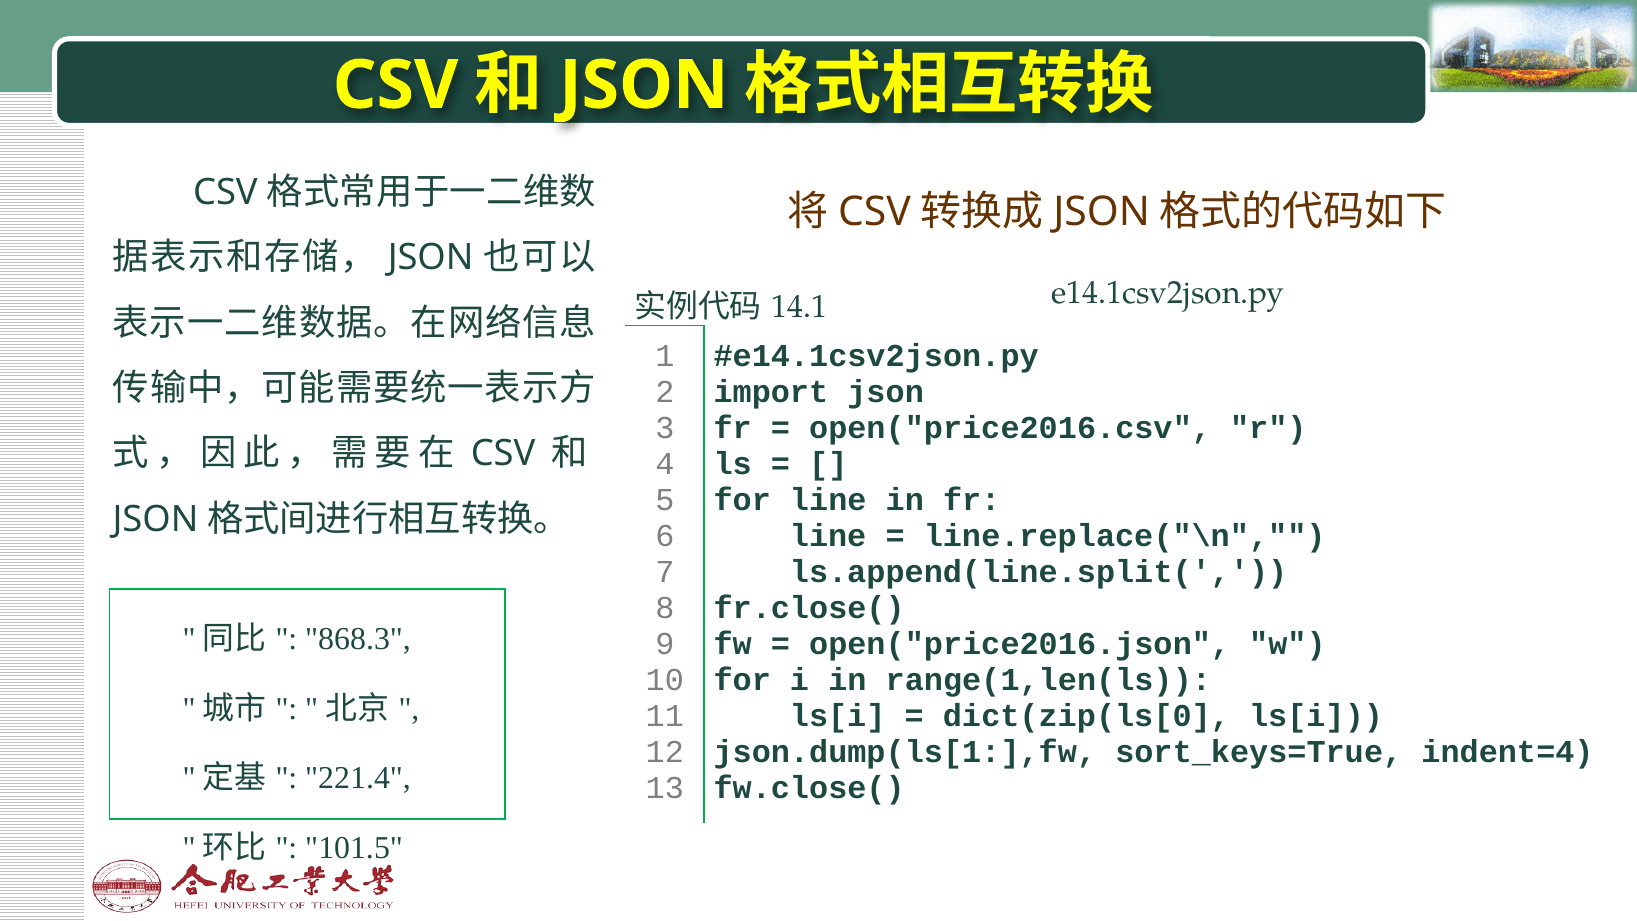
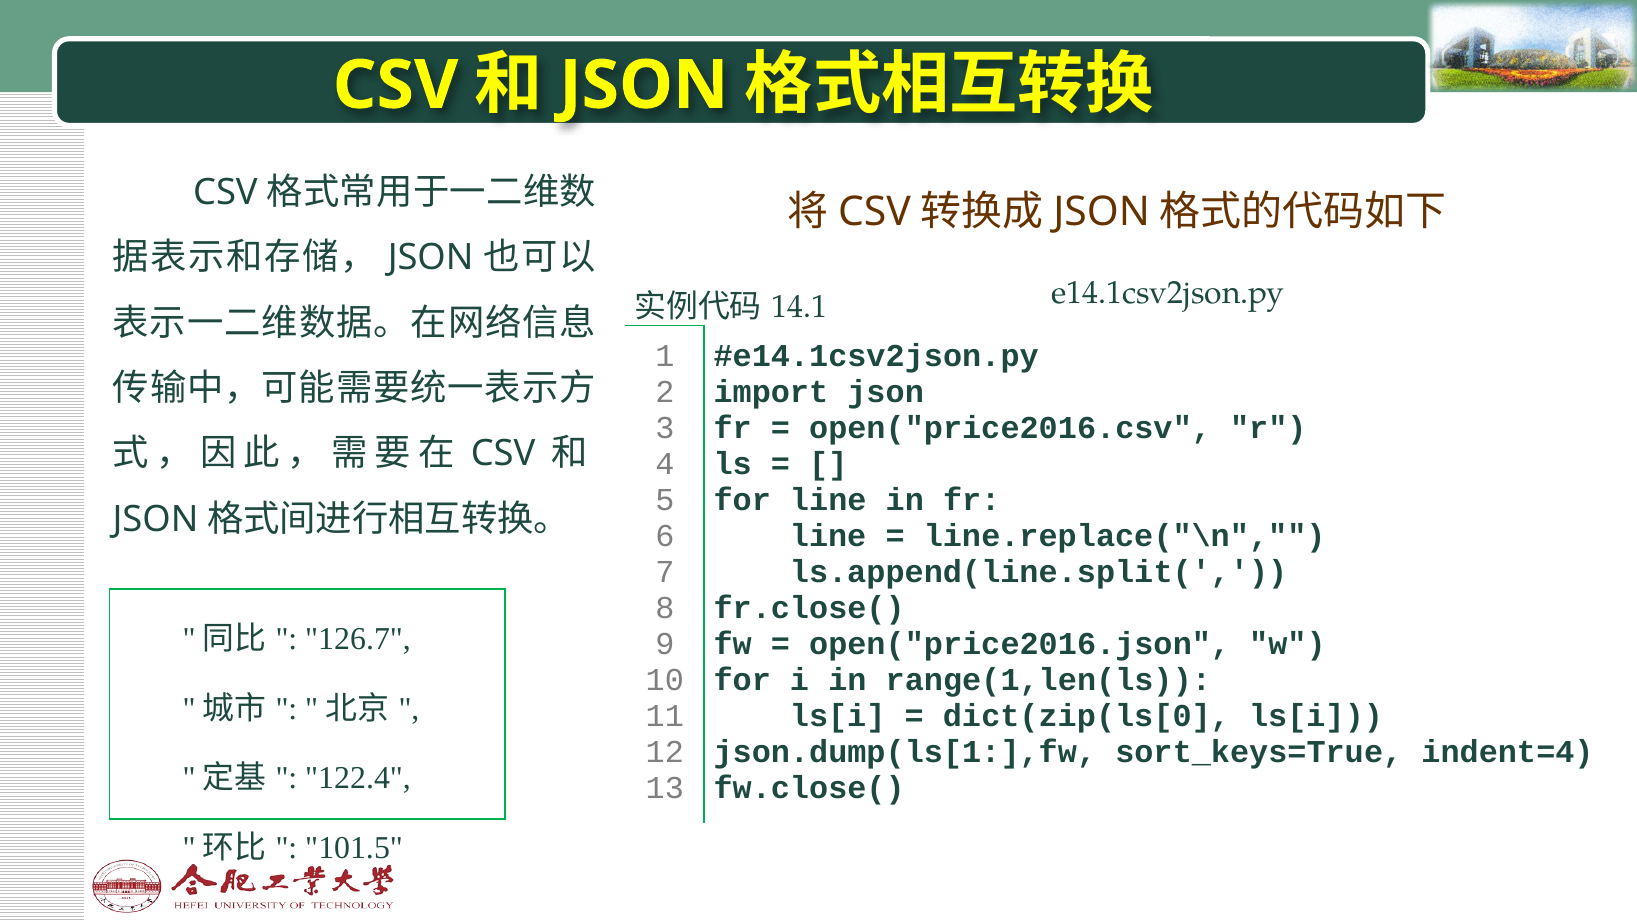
868.3: 868.3 -> 126.7
221.4: 221.4 -> 122.4
